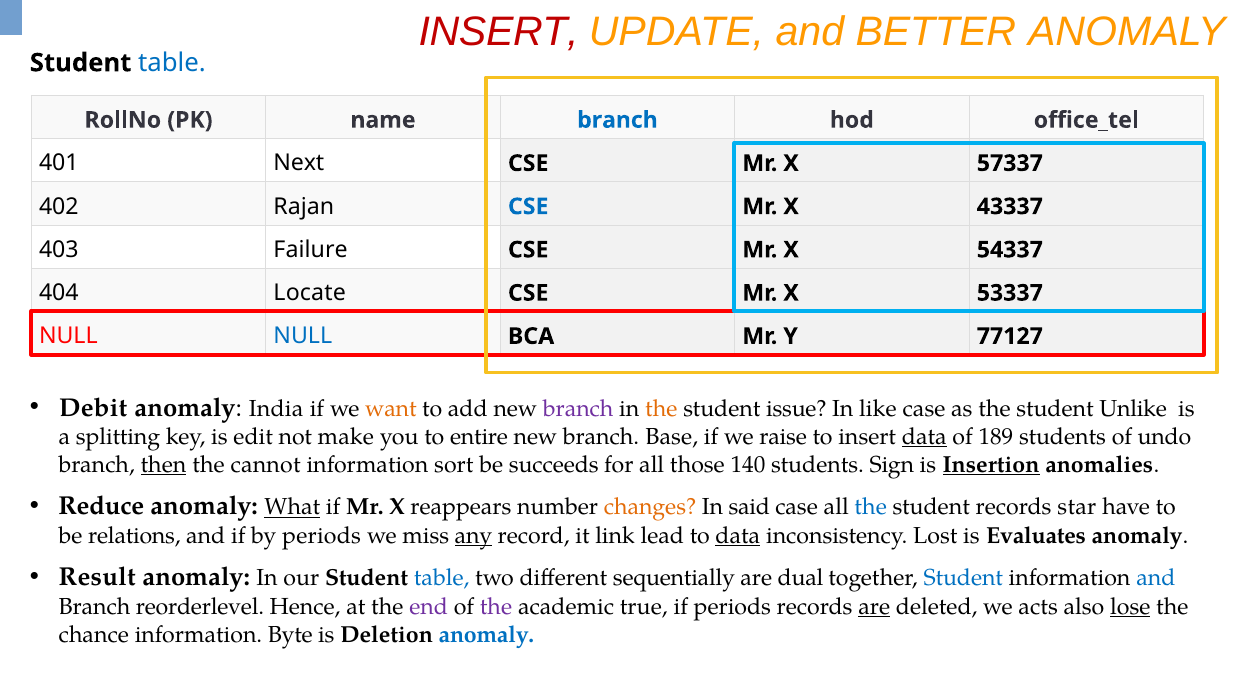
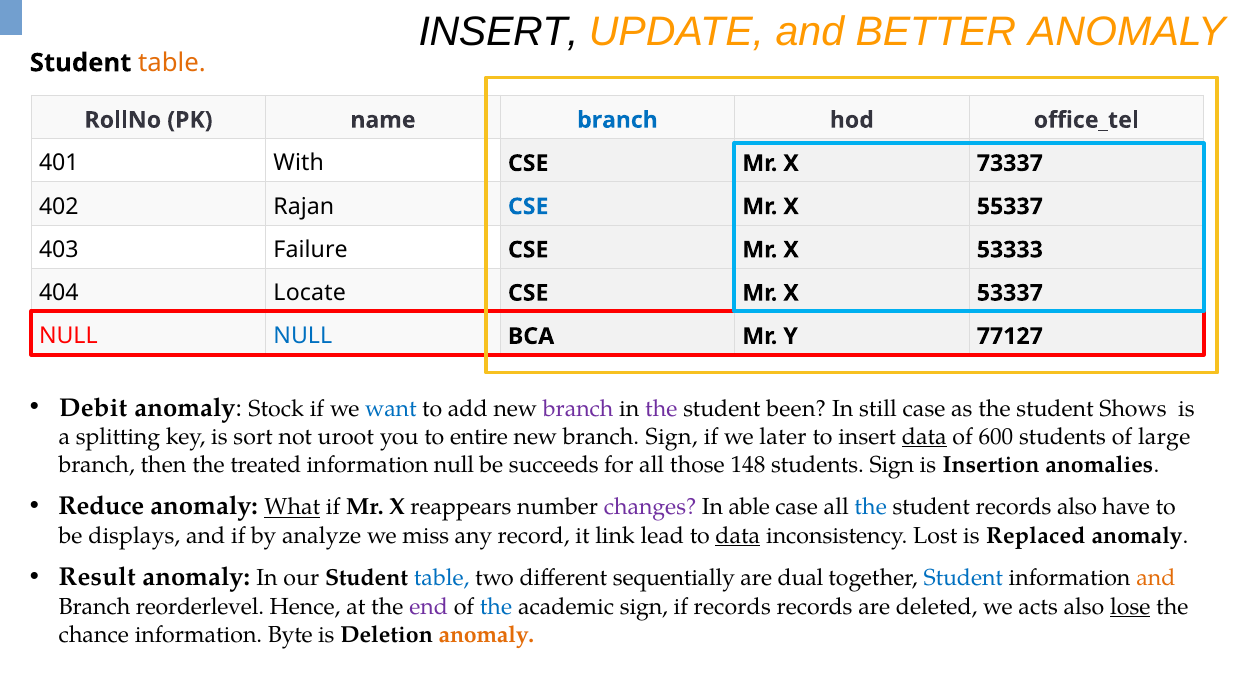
INSERT at (499, 32) colour: red -> black
table at (172, 63) colour: blue -> orange
Next: Next -> With
57337: 57337 -> 73337
43337: 43337 -> 55337
54337: 54337 -> 53333
India: India -> Stock
want colour: orange -> blue
the at (661, 408) colour: orange -> purple
issue: issue -> been
like: like -> still
Unlike: Unlike -> Shows
edit: edit -> sort
make: make -> uroot
branch Base: Base -> Sign
raise: raise -> later
189: 189 -> 600
undo: undo -> large
then underline: present -> none
cannot: cannot -> treated
information sort: sort -> null
140: 140 -> 148
Insertion underline: present -> none
changes colour: orange -> purple
said: said -> able
records star: star -> also
relations: relations -> displays
by periods: periods -> analyze
any underline: present -> none
Evaluates: Evaluates -> Replaced
and at (1156, 578) colour: blue -> orange
the at (496, 606) colour: purple -> blue
academic true: true -> sign
if periods: periods -> records
are at (874, 606) underline: present -> none
anomaly at (486, 634) colour: blue -> orange
